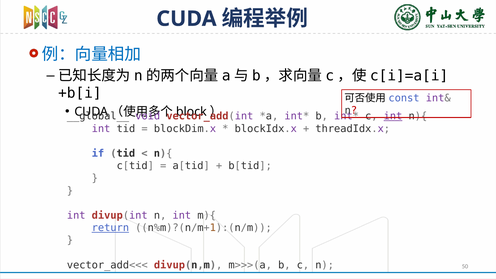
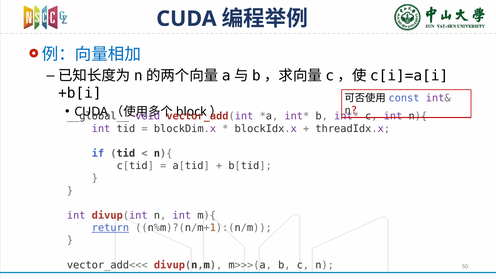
int at (393, 116) underline: present -> none
